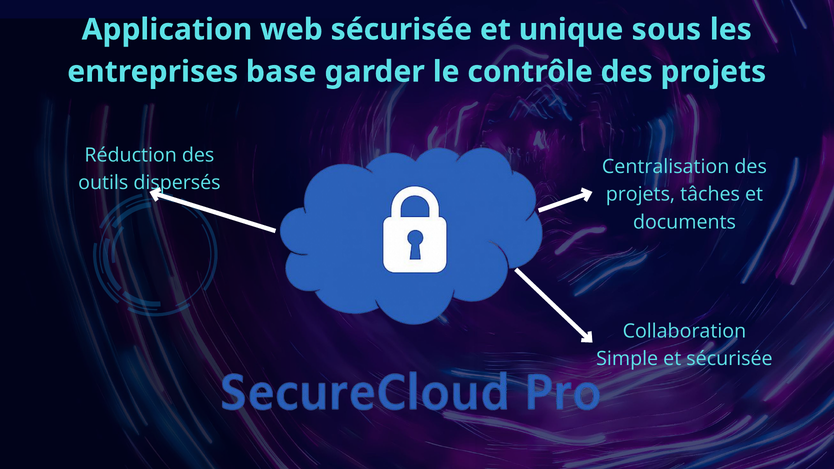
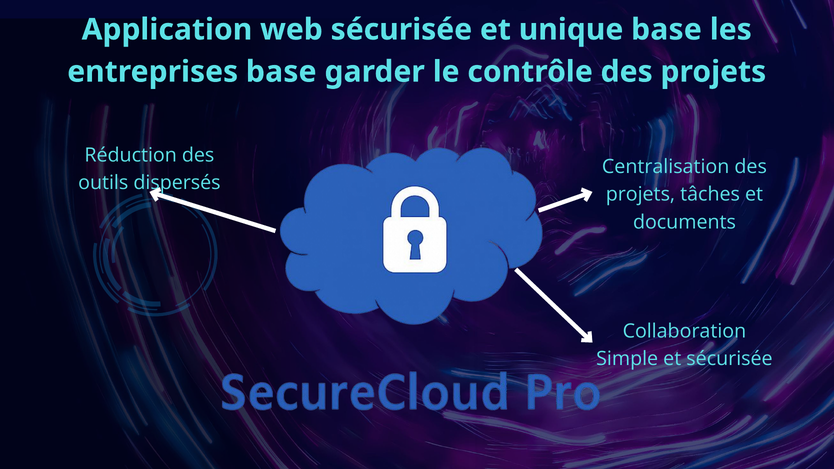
unique sous: sous -> base
